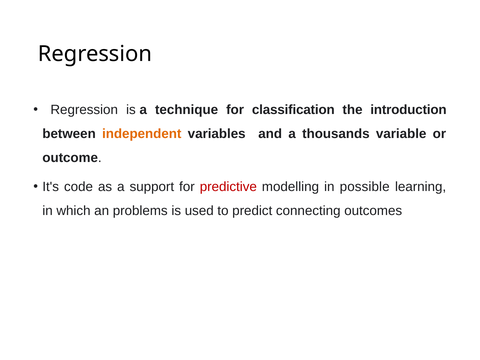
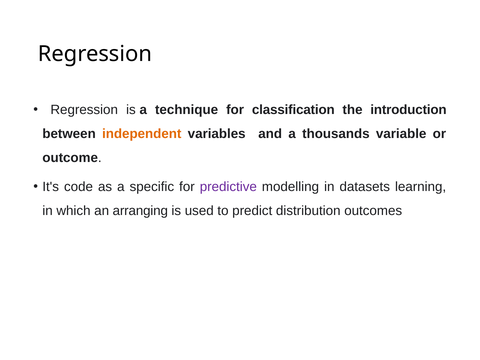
support: support -> specific
predictive colour: red -> purple
possible: possible -> datasets
problems: problems -> arranging
connecting: connecting -> distribution
